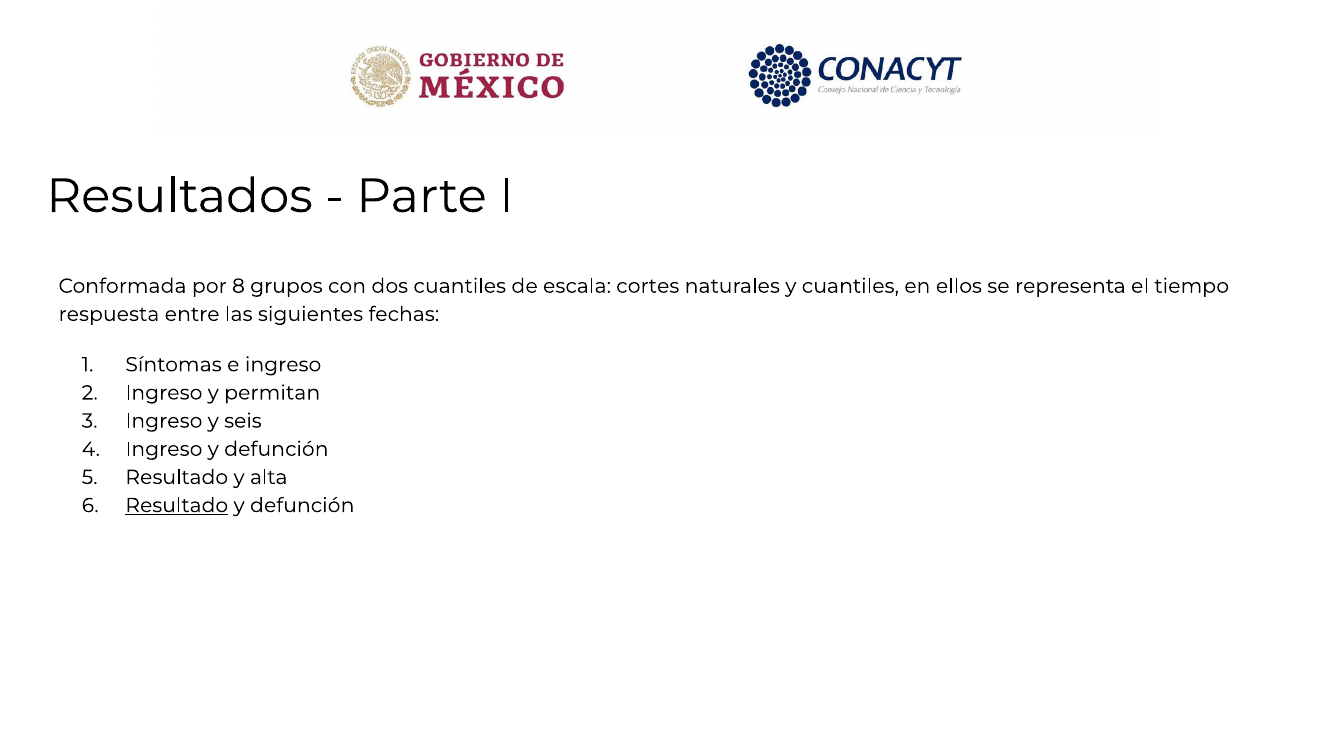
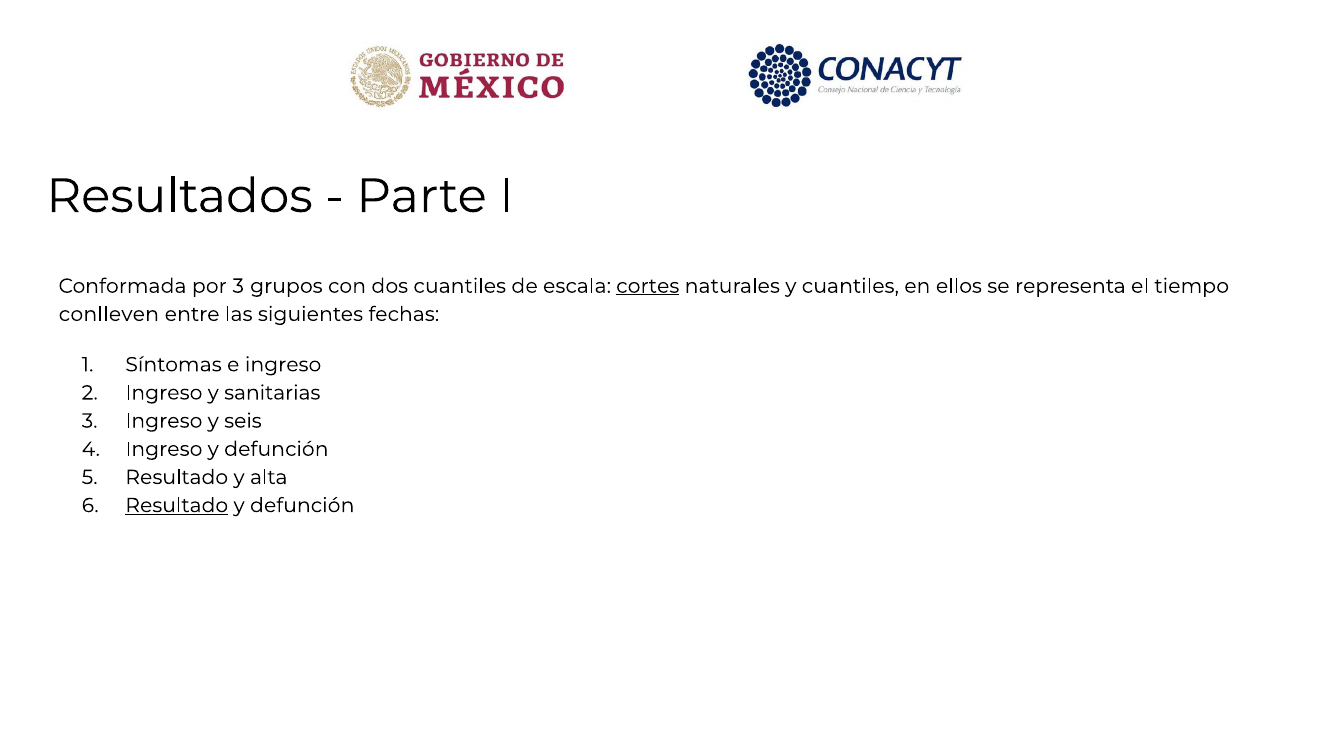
por 8: 8 -> 3
cortes underline: none -> present
respuesta: respuesta -> conlleven
permitan: permitan -> sanitarias
